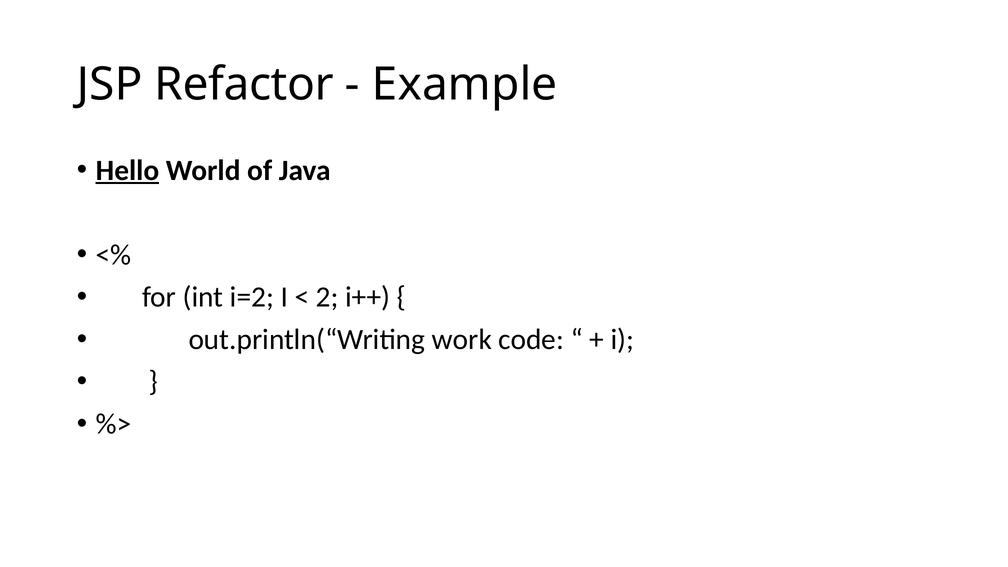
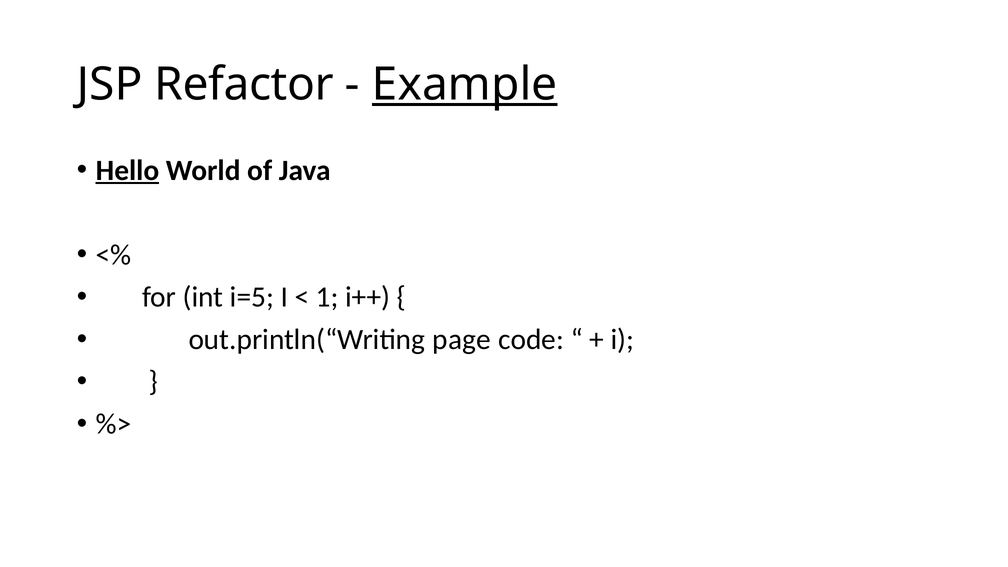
Example underline: none -> present
i=2: i=2 -> i=5
2: 2 -> 1
work: work -> page
